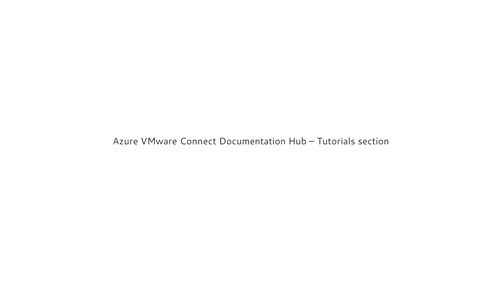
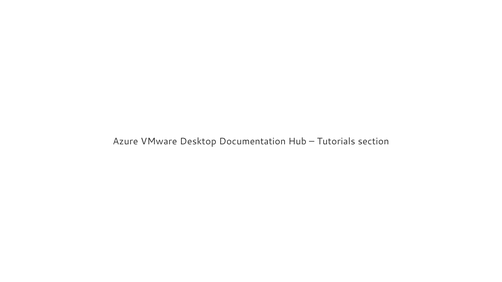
Connect: Connect -> Desktop
